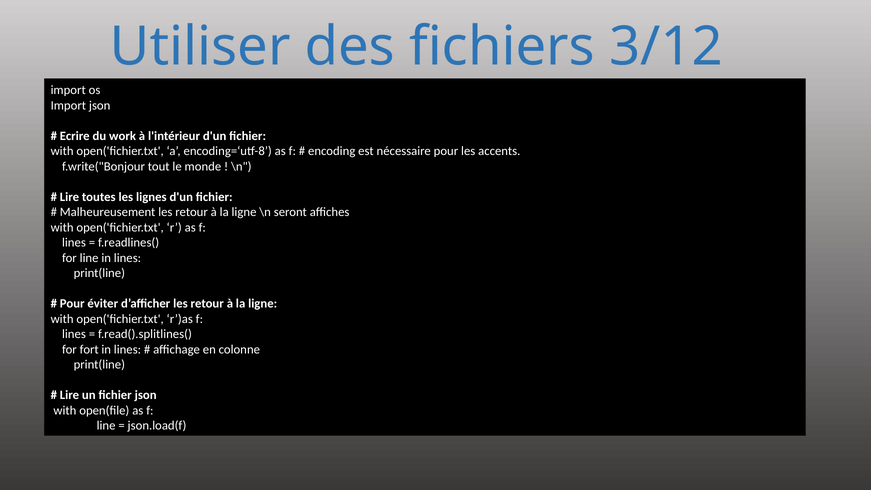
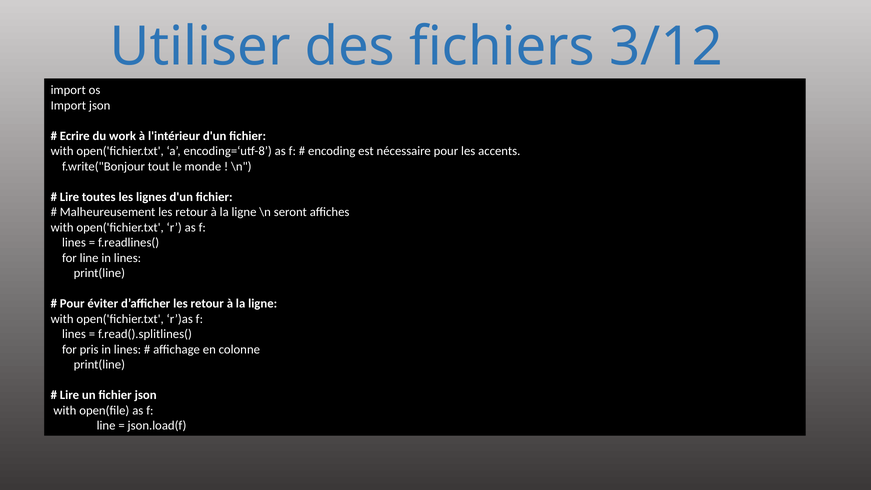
fort: fort -> pris
